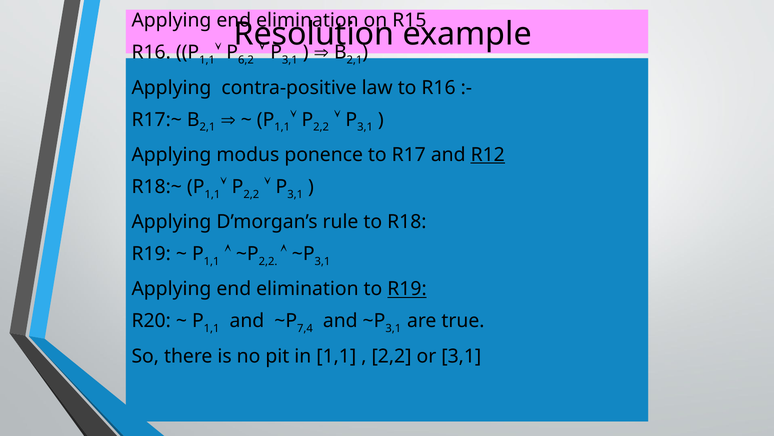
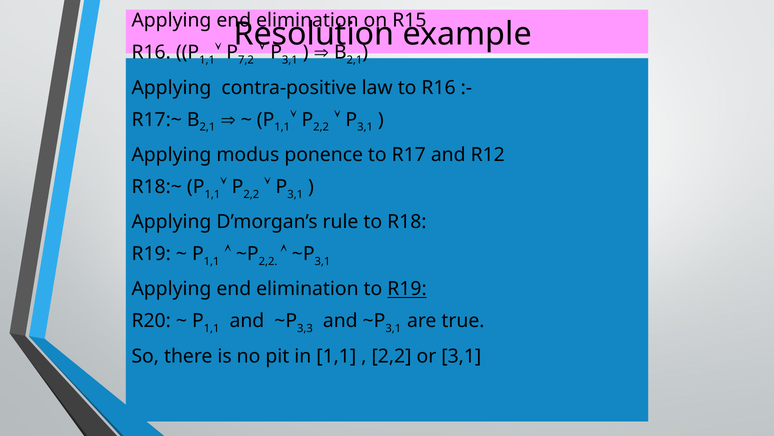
6,2: 6,2 -> 7,2
R12 underline: present -> none
7,4: 7,4 -> 3,3
